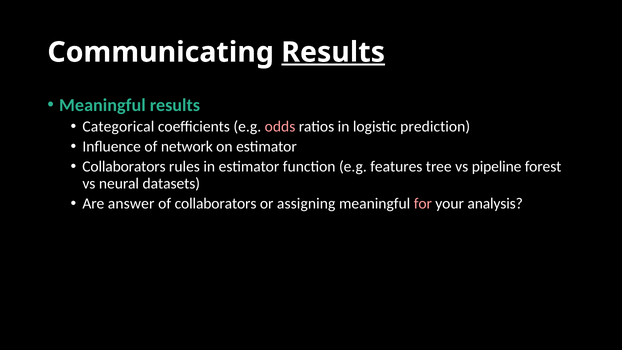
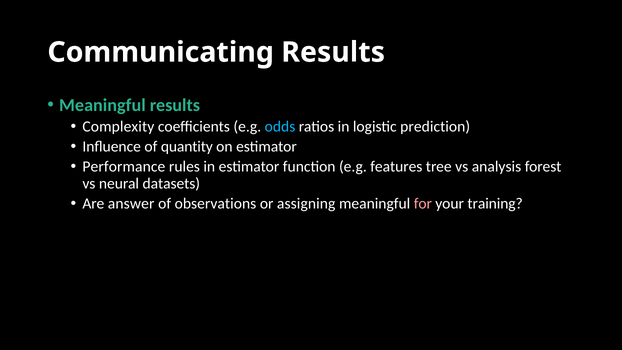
Results at (333, 52) underline: present -> none
Categorical: Categorical -> Complexity
odds colour: pink -> light blue
network: network -> quantity
Collaborators at (124, 167): Collaborators -> Performance
pipeline: pipeline -> analysis
of collaborators: collaborators -> observations
analysis: analysis -> training
